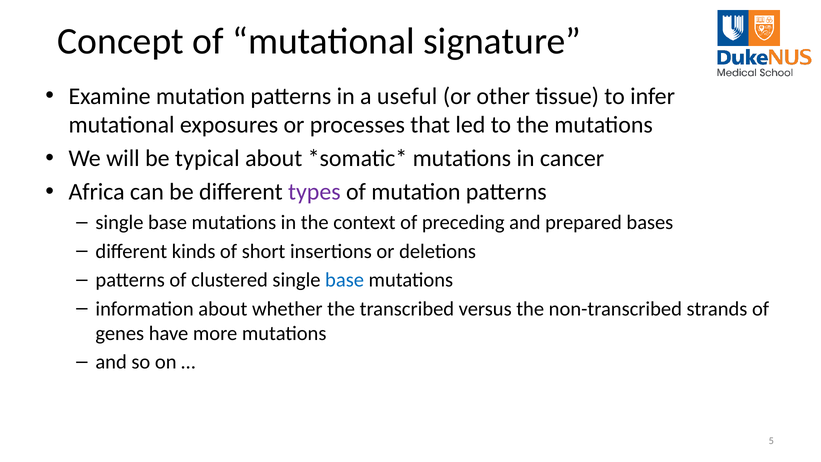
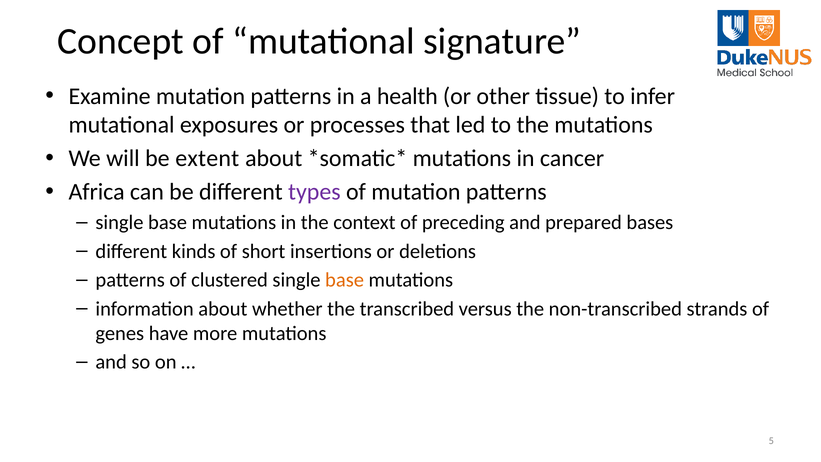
useful: useful -> health
typical: typical -> extent
base at (345, 280) colour: blue -> orange
